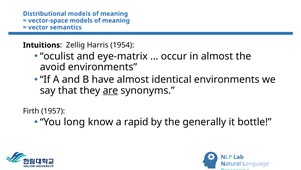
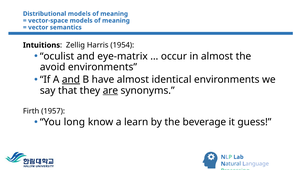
and at (71, 79) underline: none -> present
rapid: rapid -> learn
generally: generally -> beverage
bottle: bottle -> guess
